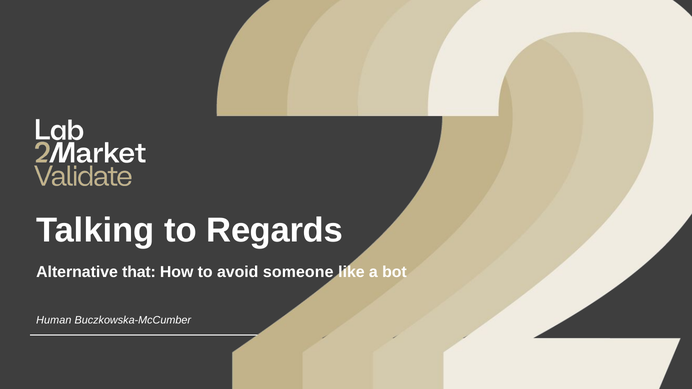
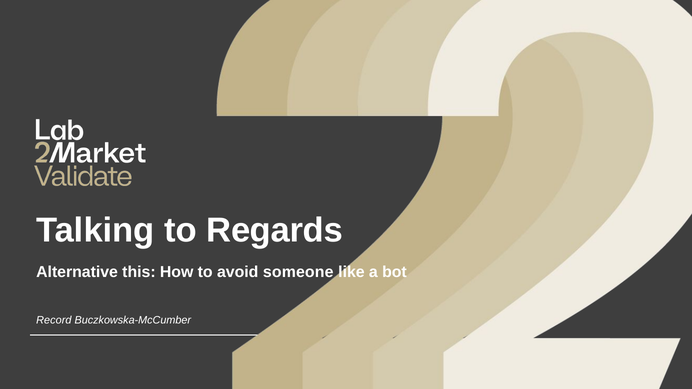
that: that -> this
Human: Human -> Record
